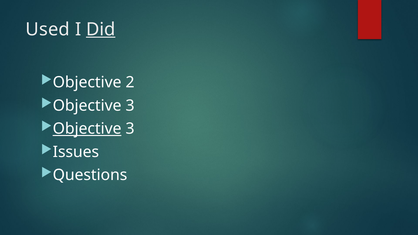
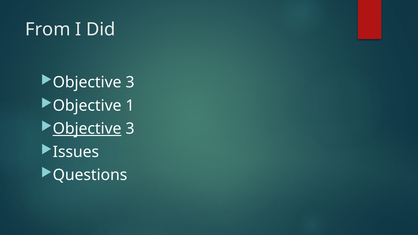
Used: Used -> From
Did underline: present -> none
2 at (130, 82): 2 -> 3
3 at (130, 106): 3 -> 1
